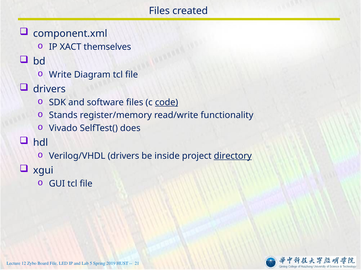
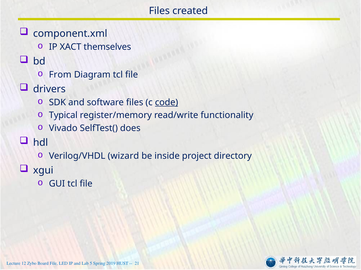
Write: Write -> From
Stands: Stands -> Typical
Verilog/VHDL drivers: drivers -> wizard
directory underline: present -> none
